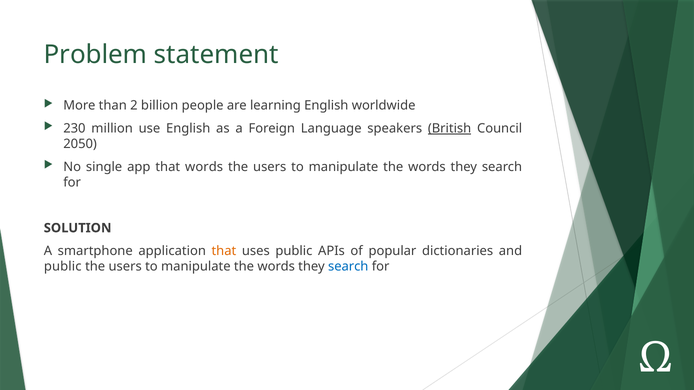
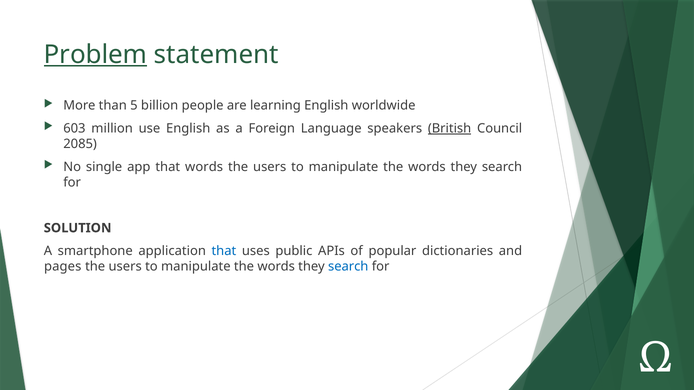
Problem underline: none -> present
2: 2 -> 5
230: 230 -> 603
2050: 2050 -> 2085
that at (224, 251) colour: orange -> blue
public at (63, 267): public -> pages
